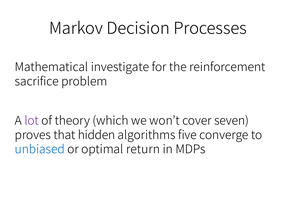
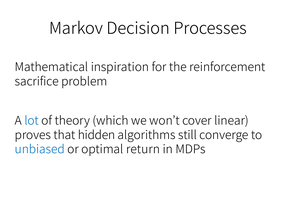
investigate: investigate -> inspiration
lot colour: purple -> blue
seven: seven -> linear
five: five -> still
